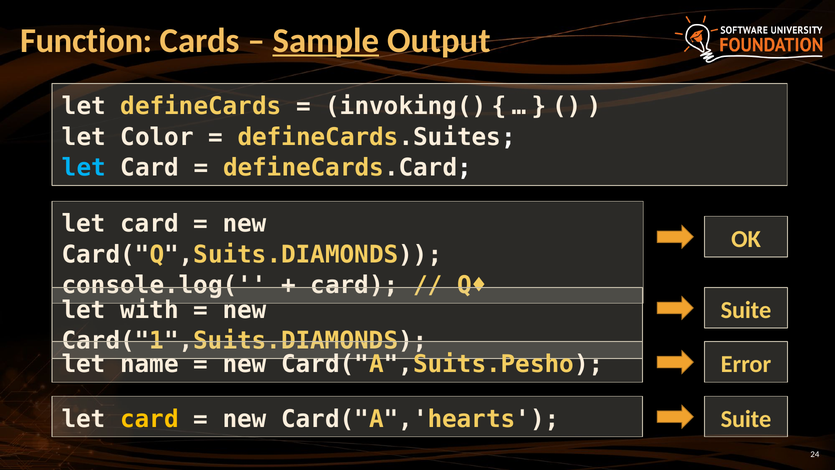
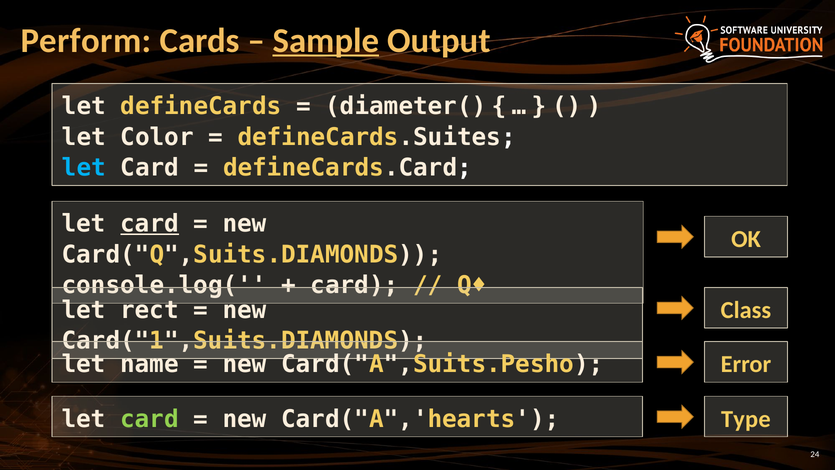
Function: Function -> Perform
invoking(: invoking( -> diameter(
card at (150, 224) underline: none -> present
with: with -> rect
Suite at (746, 310): Suite -> Class
card at (150, 419) colour: yellow -> light green
Suite at (746, 419): Suite -> Type
